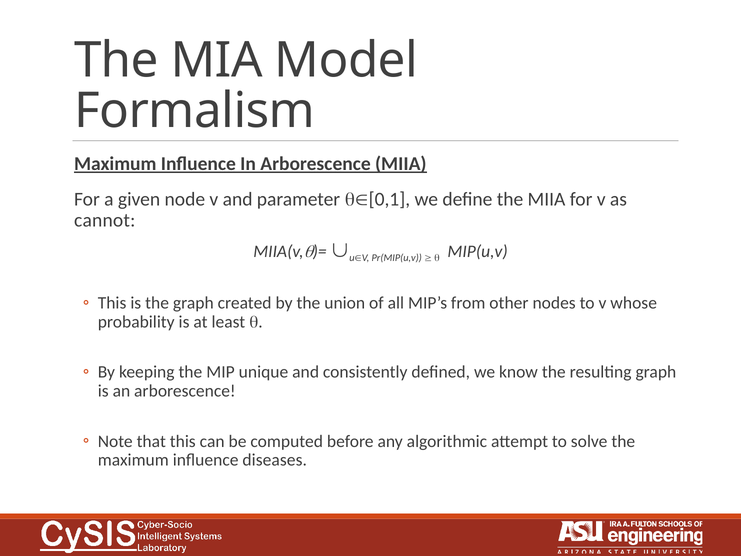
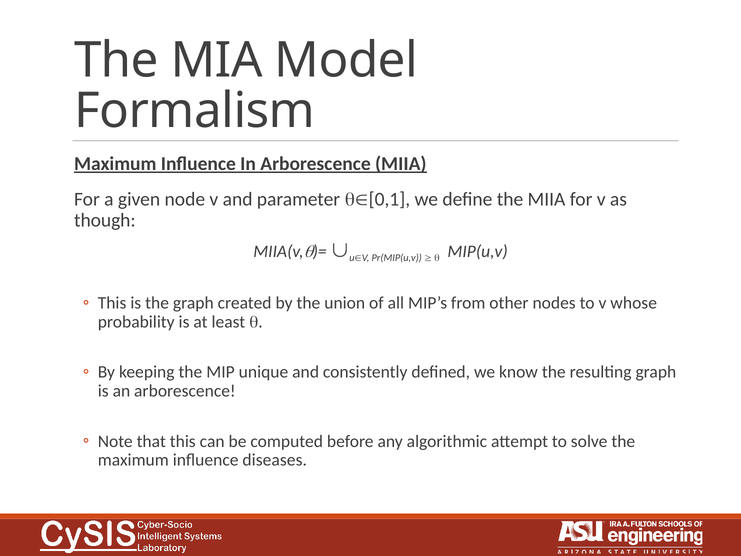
cannot: cannot -> though
